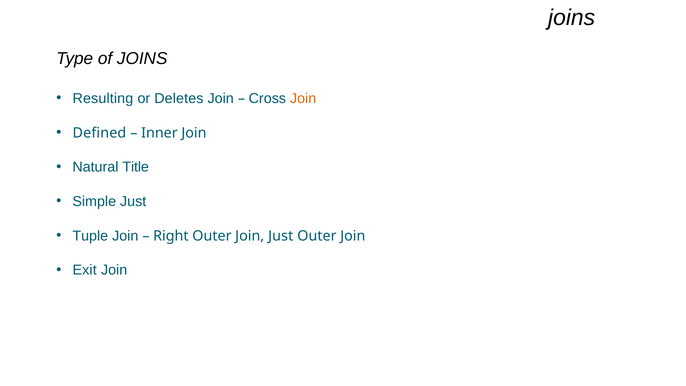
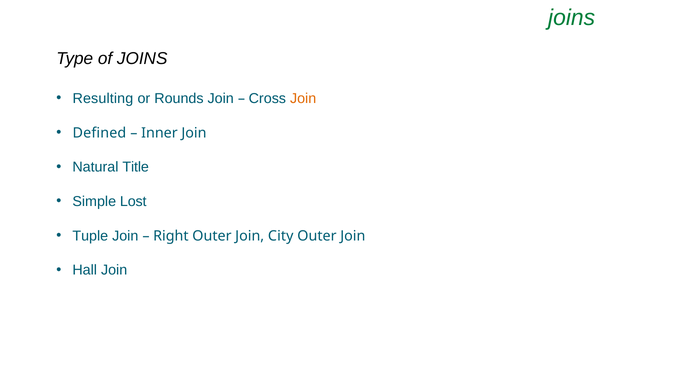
joins at (572, 18) colour: black -> green
Deletes: Deletes -> Rounds
Simple Just: Just -> Lost
Join Just: Just -> City
Exit: Exit -> Hall
